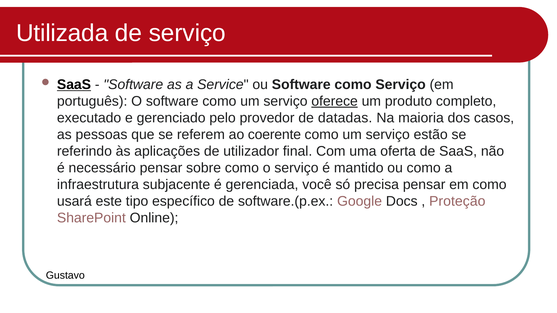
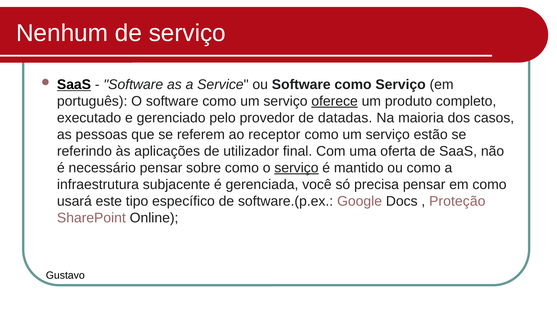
Utilizada: Utilizada -> Nenhum
coerente: coerente -> receptor
serviço at (296, 168) underline: none -> present
